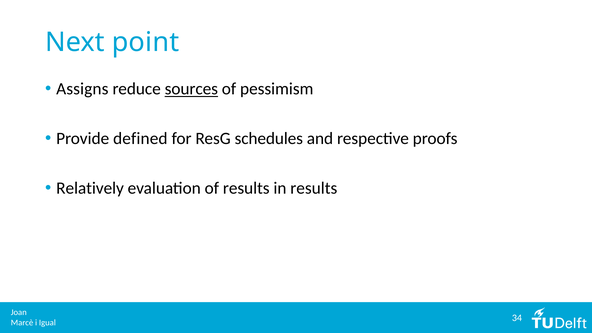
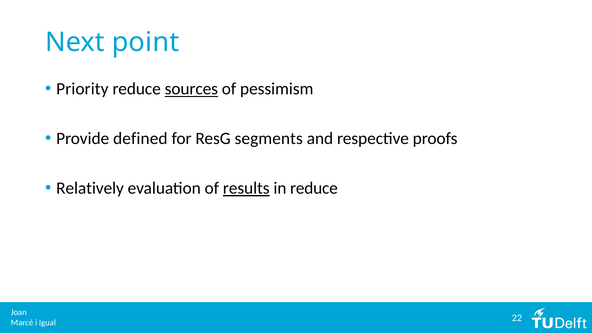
Assigns: Assigns -> Priority
schedules: schedules -> segments
results at (246, 188) underline: none -> present
in results: results -> reduce
34: 34 -> 22
